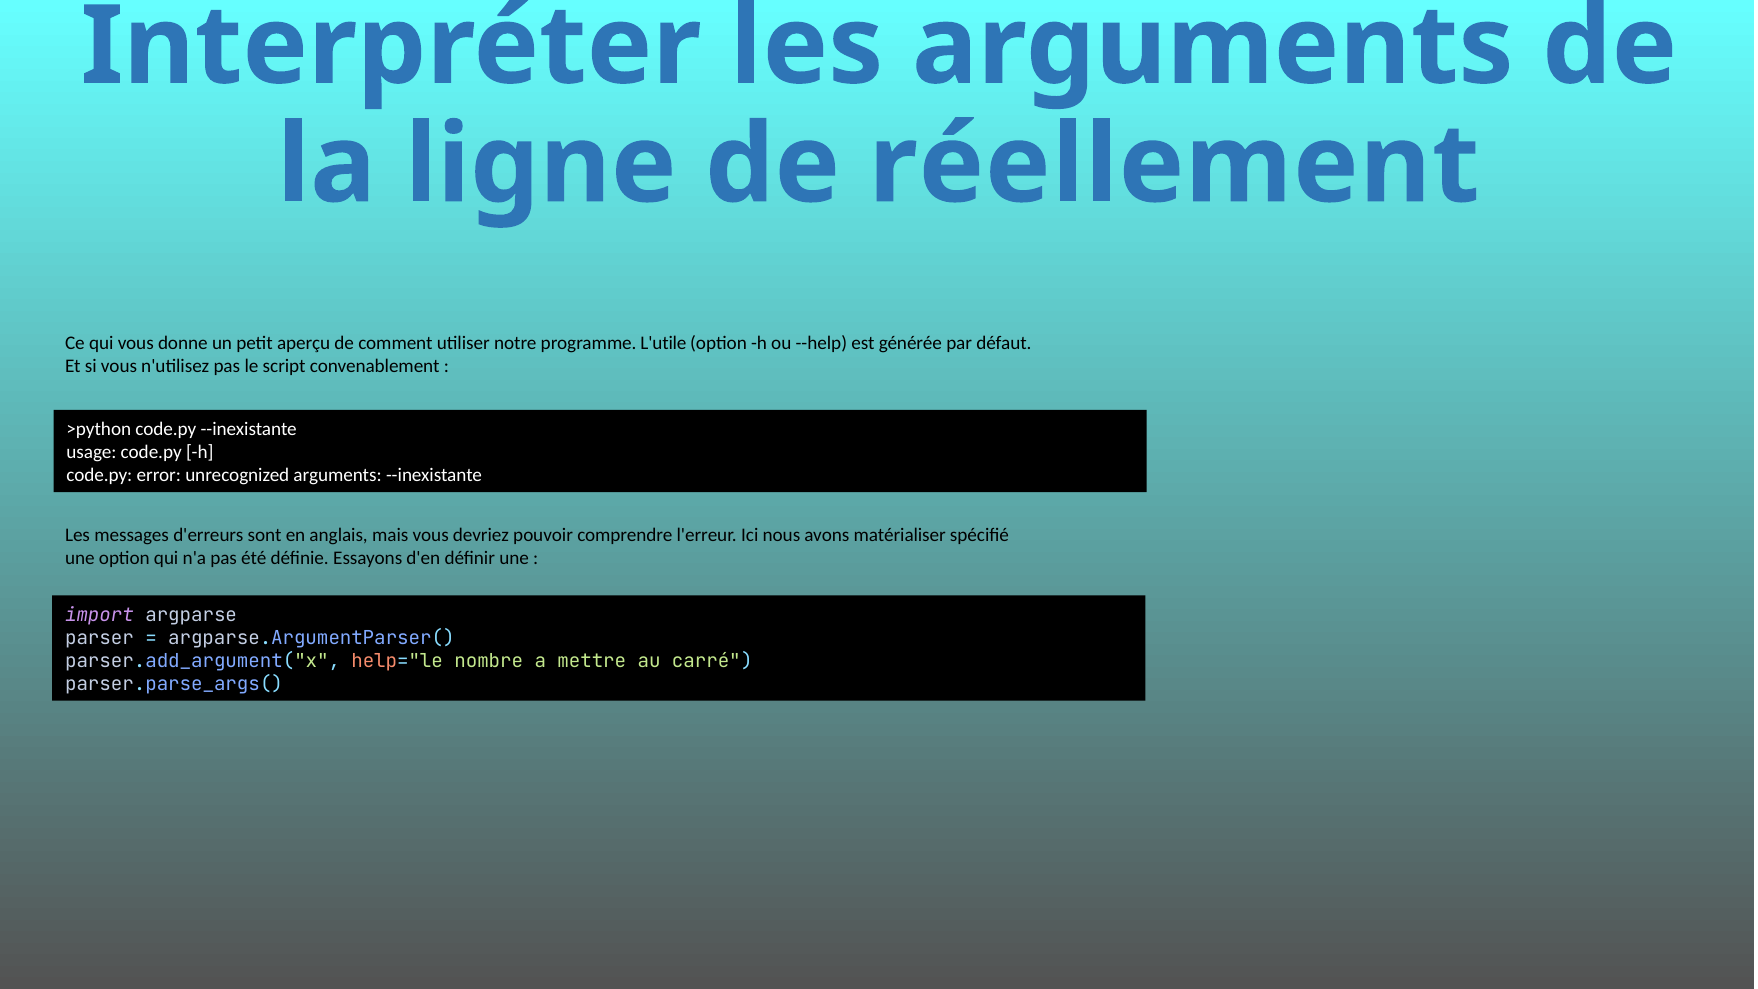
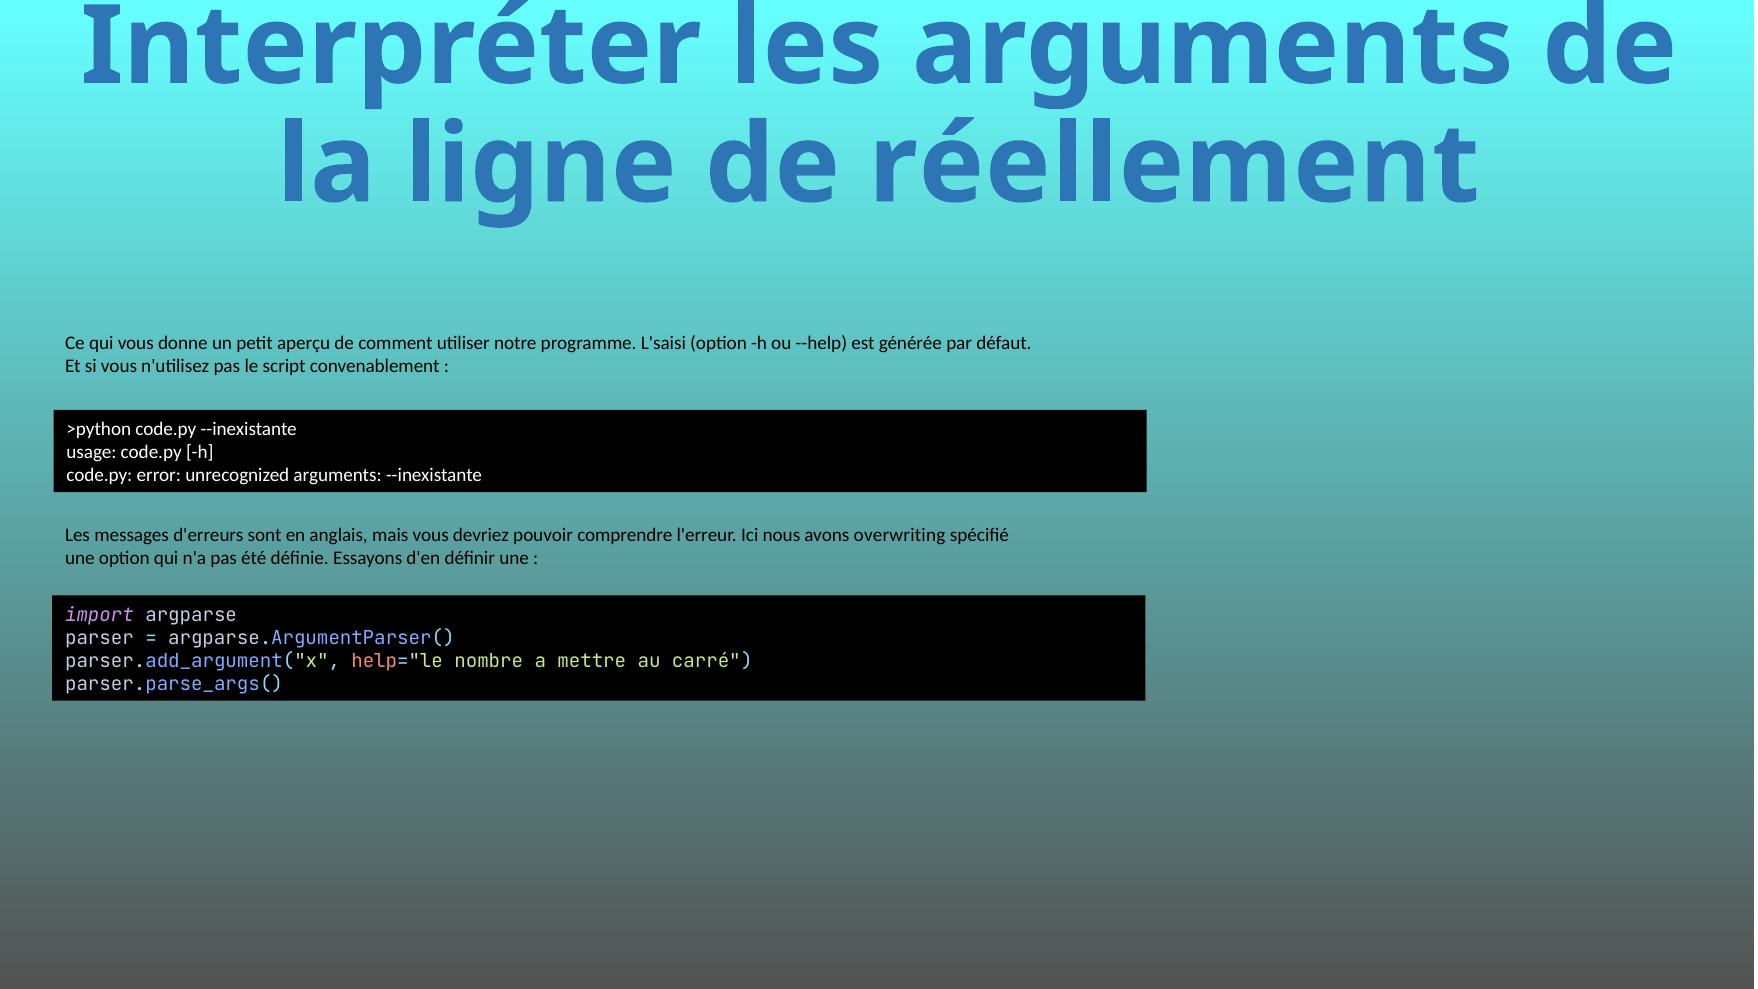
L'utile: L'utile -> L'saisi
matérialiser: matérialiser -> overwriting
